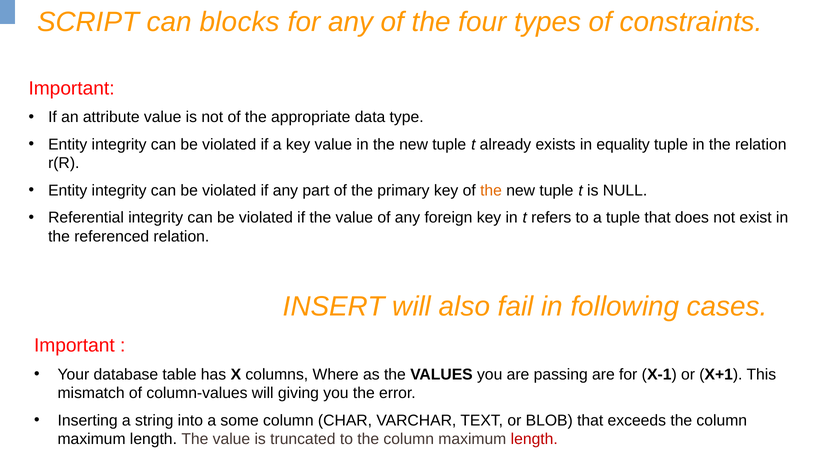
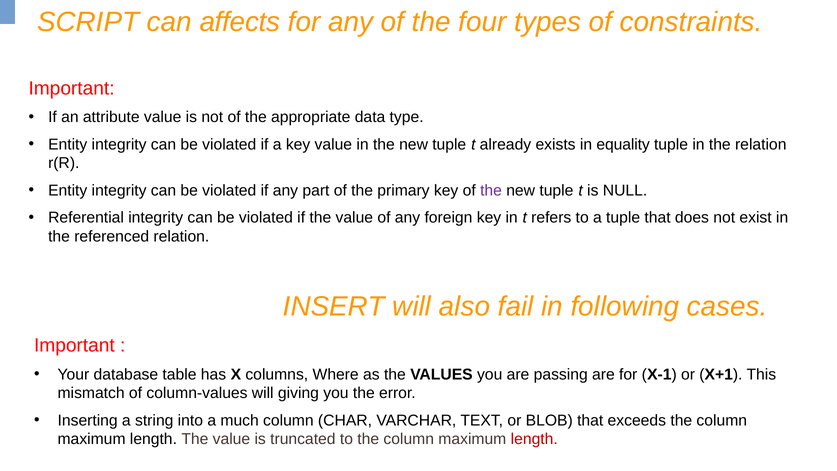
blocks: blocks -> affects
the at (491, 190) colour: orange -> purple
some: some -> much
